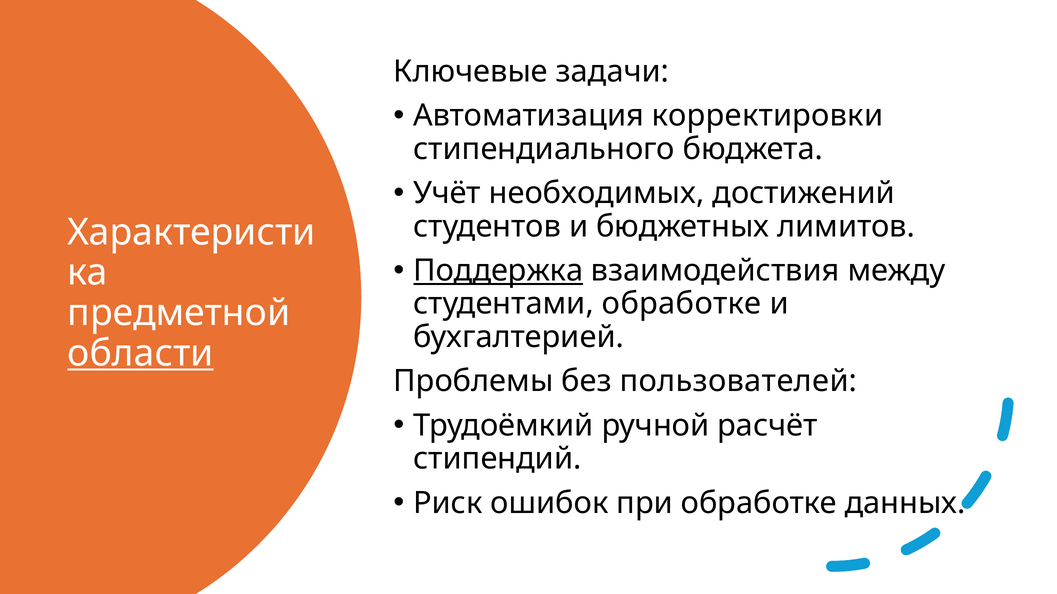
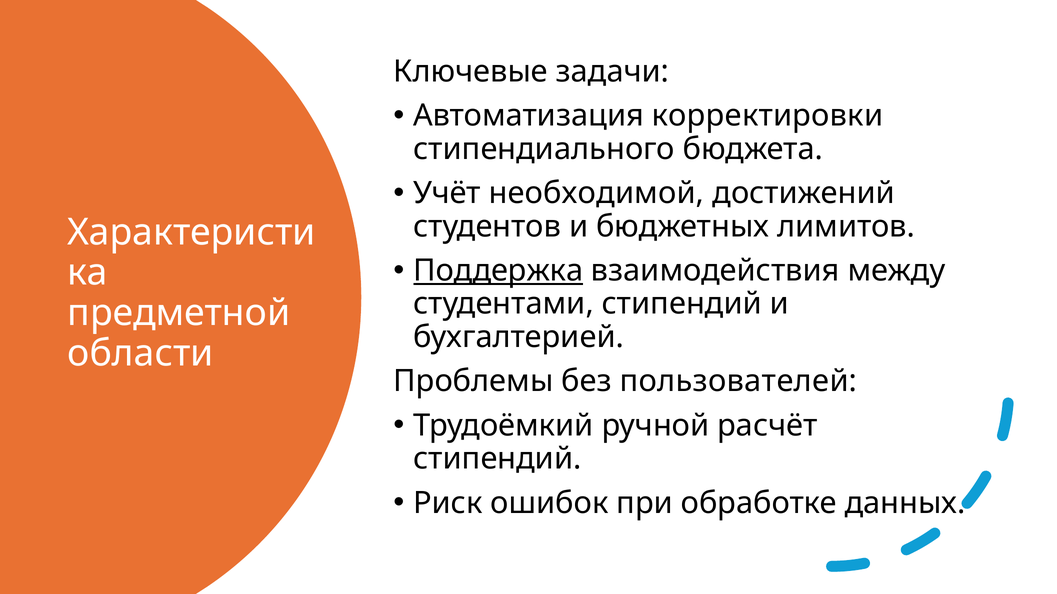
необходимых: необходимых -> необходимой
студентами обработке: обработке -> стипендий
области underline: present -> none
